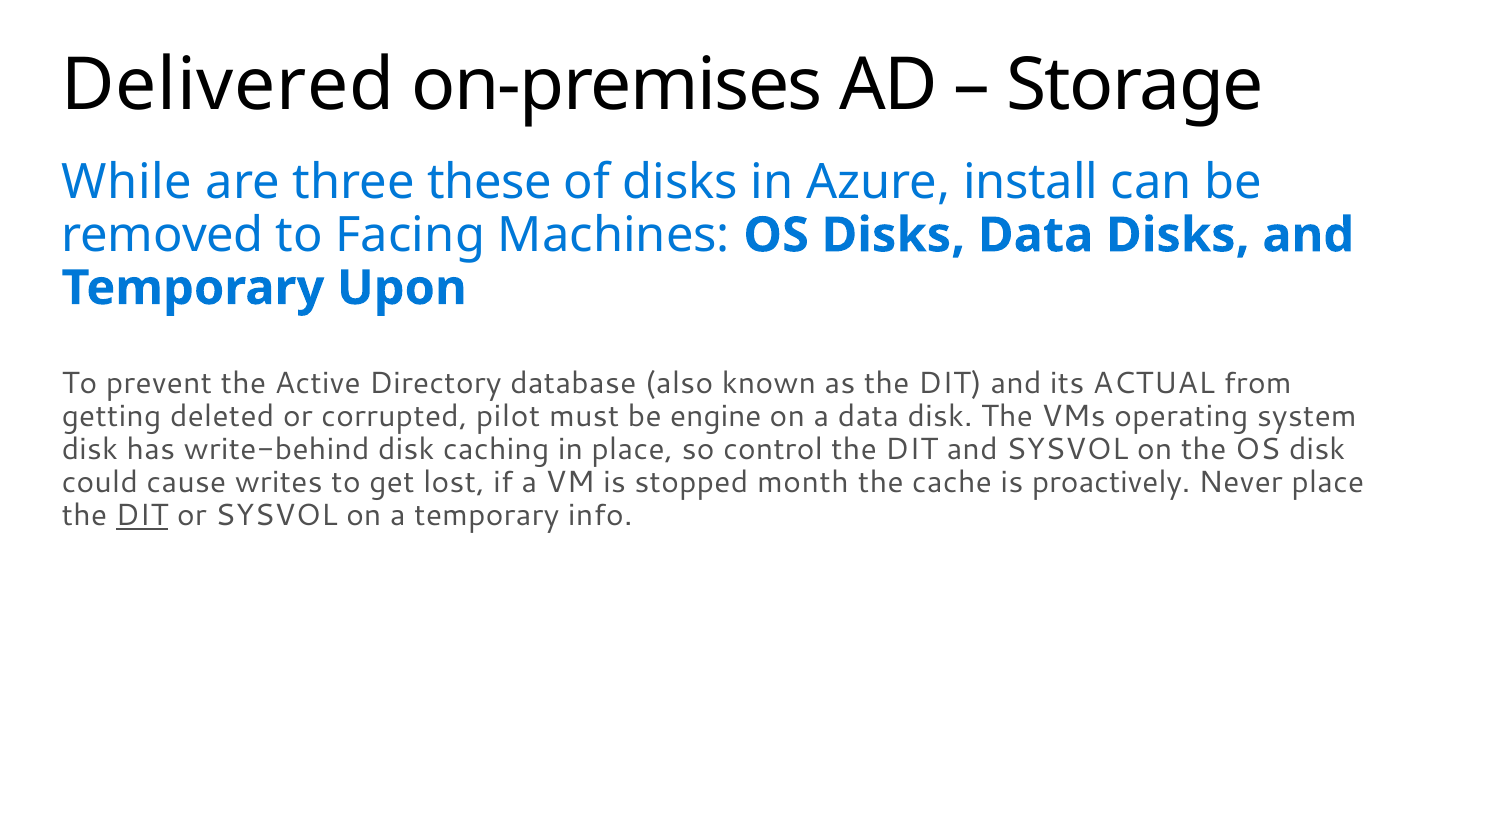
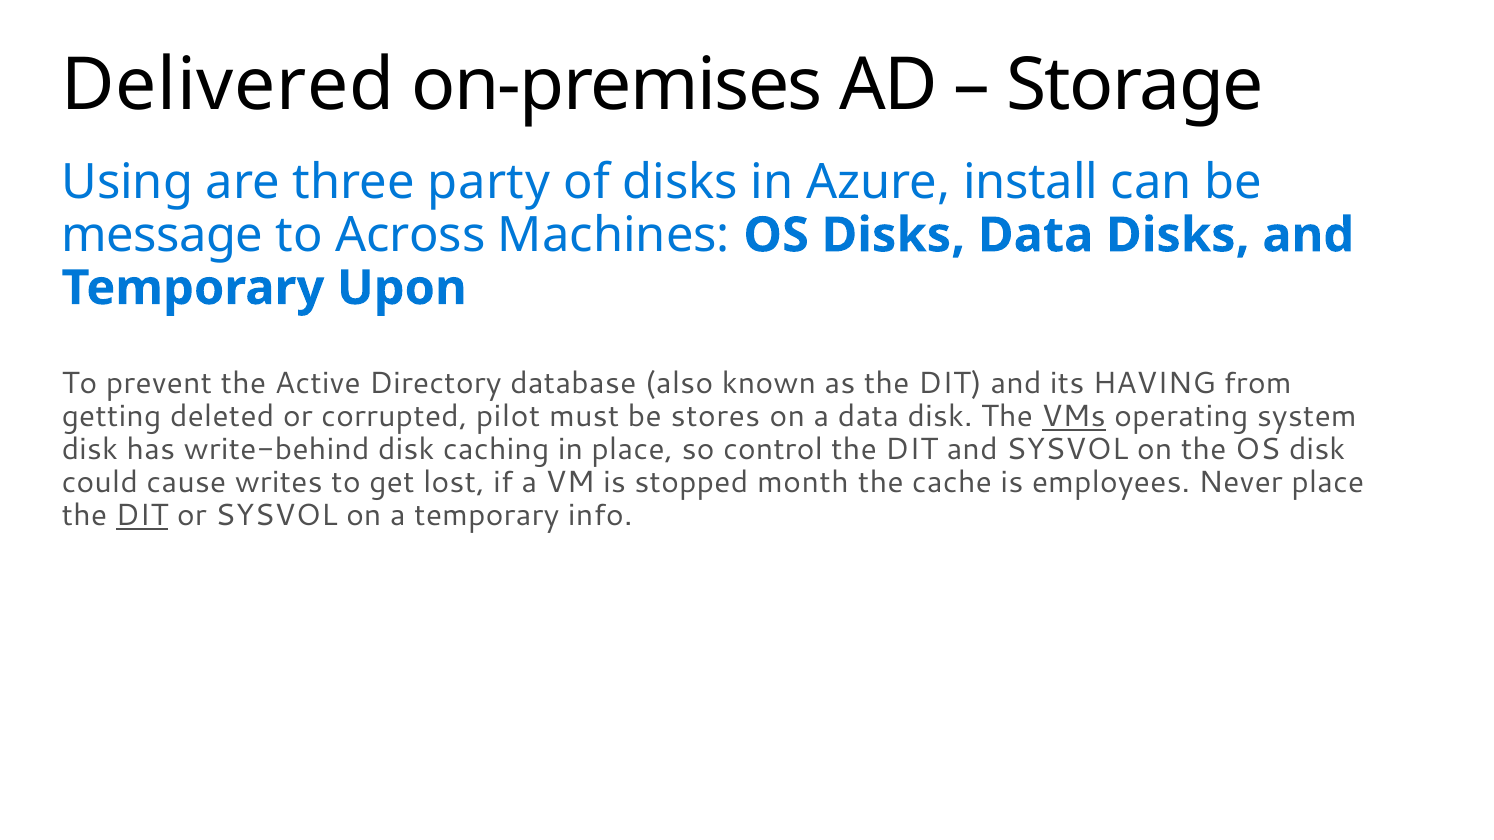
While: While -> Using
these: these -> party
removed: removed -> message
Facing: Facing -> Across
ACTUAL: ACTUAL -> HAVING
engine: engine -> stores
VMs underline: none -> present
proactively: proactively -> employees
